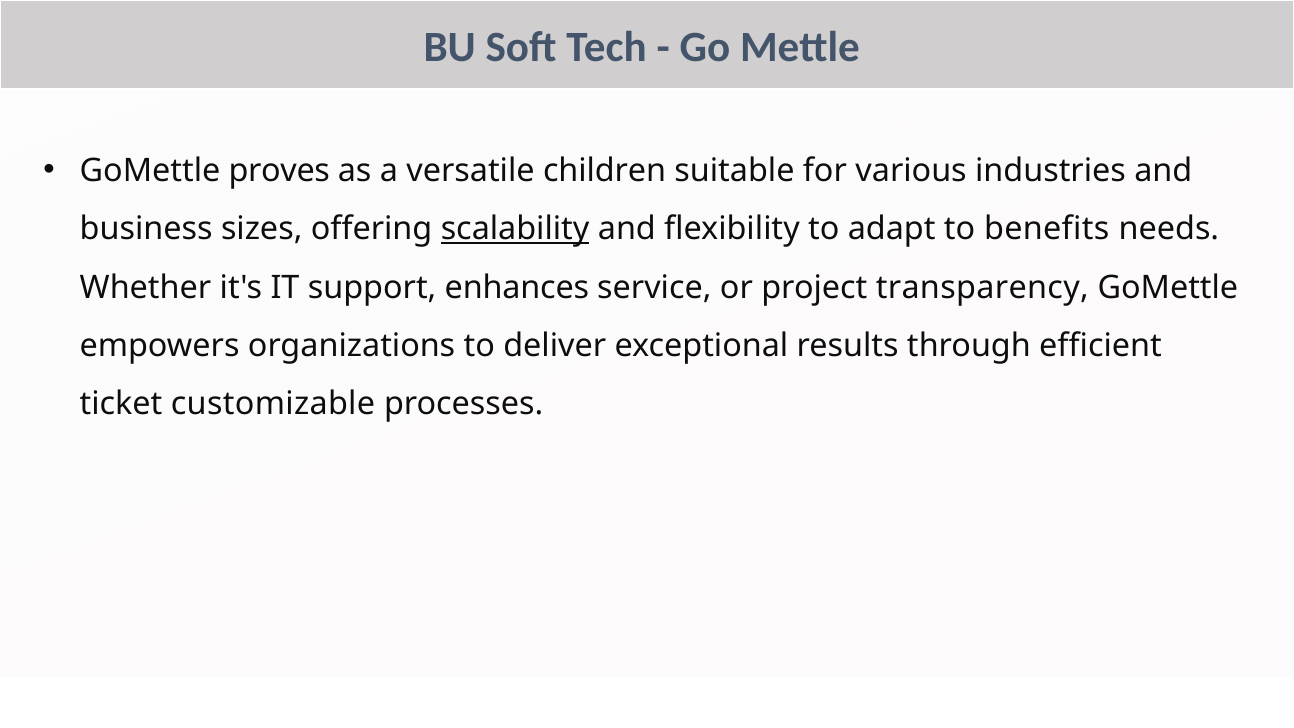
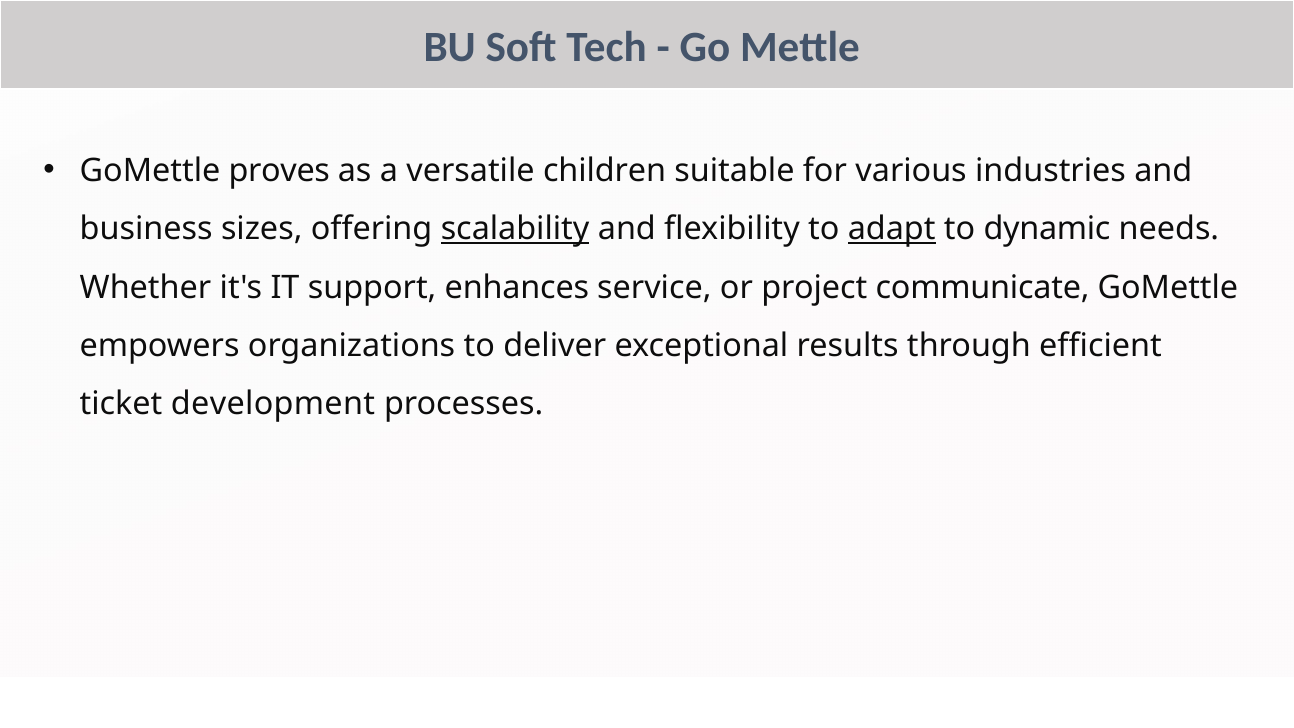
adapt underline: none -> present
benefits: benefits -> dynamic
transparency: transparency -> communicate
customizable: customizable -> development
